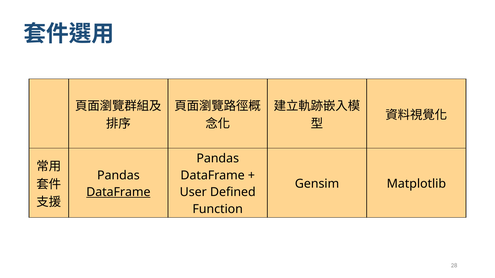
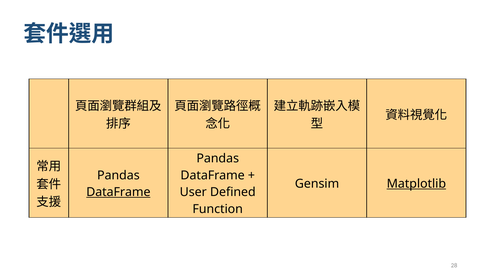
Matplotlib underline: none -> present
